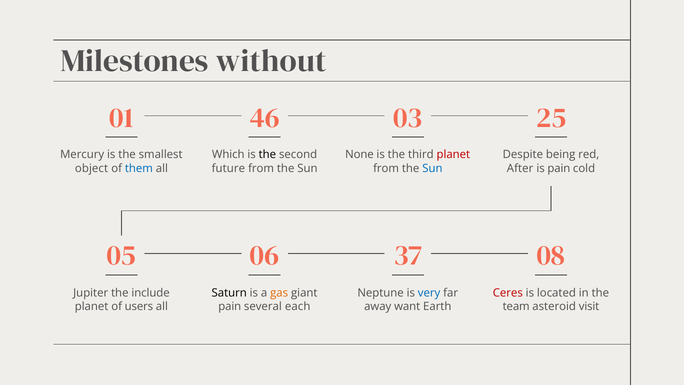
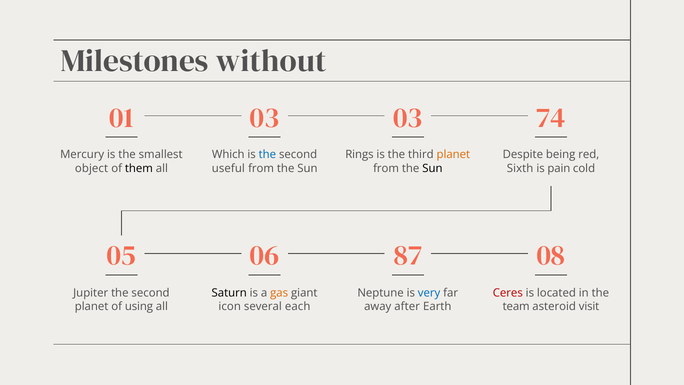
01 46: 46 -> 03
25: 25 -> 74
the at (267, 155) colour: black -> blue
None: None -> Rings
planet at (453, 155) colour: red -> orange
them colour: blue -> black
future: future -> useful
Sun at (432, 168) colour: blue -> black
After: After -> Sixth
37: 37 -> 87
Jupiter the include: include -> second
users: users -> using
pain at (230, 307): pain -> icon
want: want -> after
